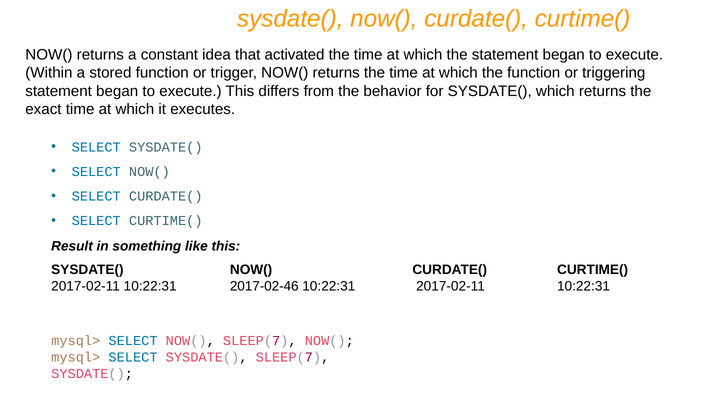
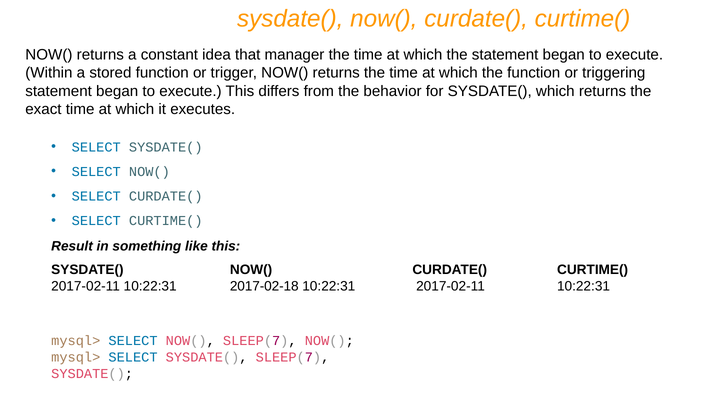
activated: activated -> manager
2017-02-46: 2017-02-46 -> 2017-02-18
